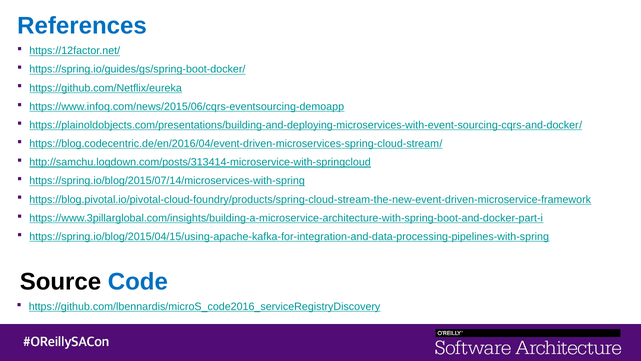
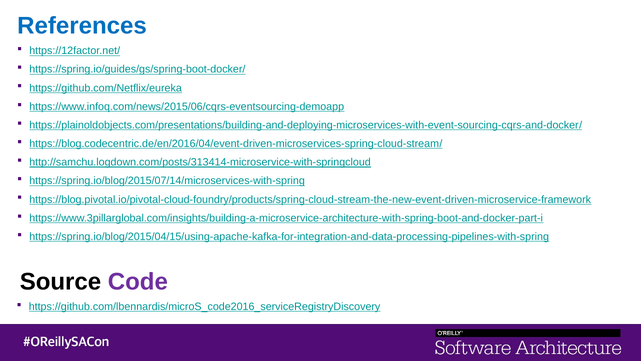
Code colour: blue -> purple
